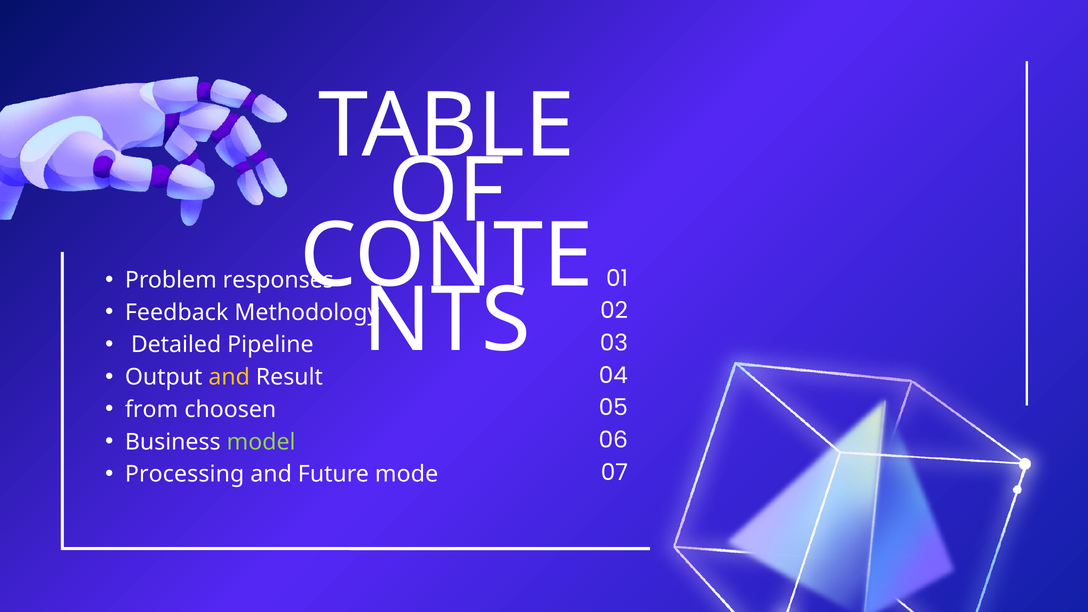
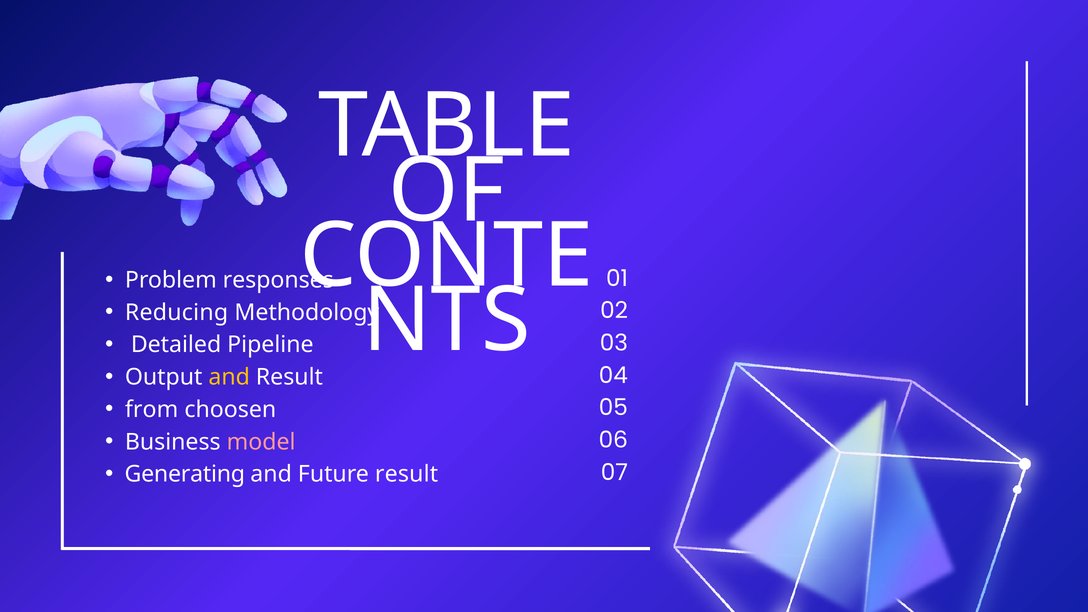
Feedback: Feedback -> Reducing
model colour: light green -> pink
Processing: Processing -> Generating
Future mode: mode -> result
